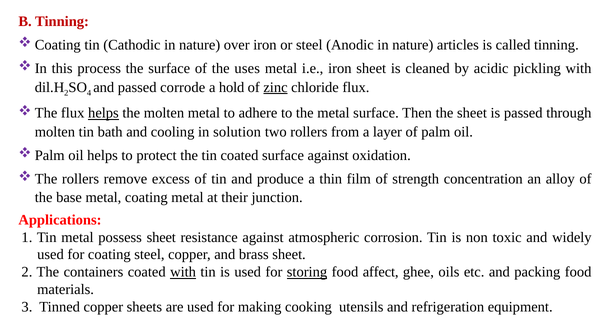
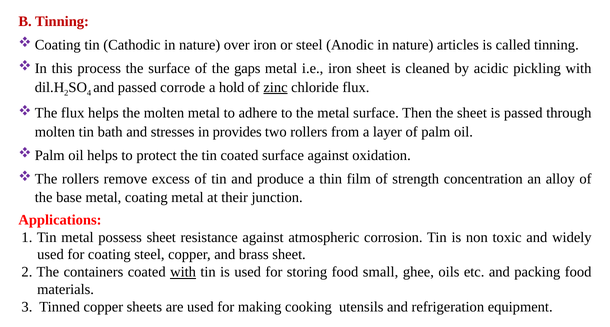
uses: uses -> gaps
helps at (103, 113) underline: present -> none
cooling: cooling -> stresses
solution: solution -> provides
storing underline: present -> none
affect: affect -> small
